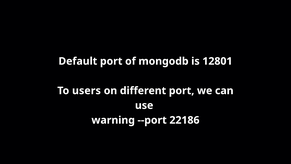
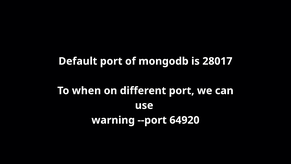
12801: 12801 -> 28017
users: users -> when
22186: 22186 -> 64920
